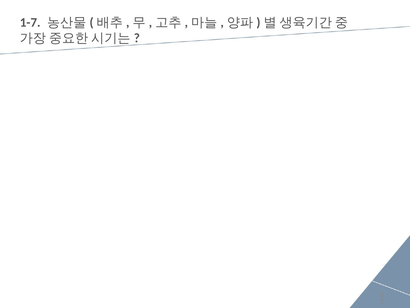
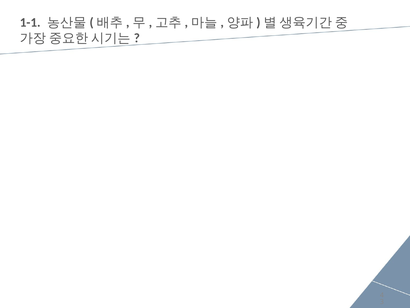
1-7: 1-7 -> 1-1
